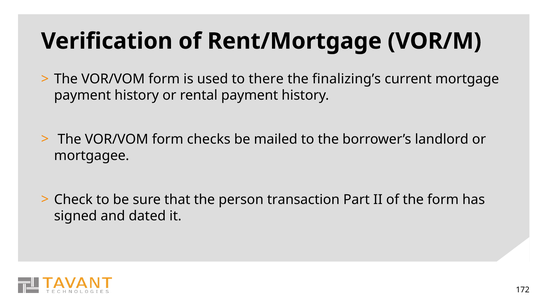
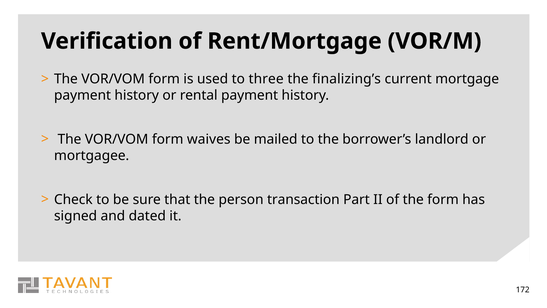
there: there -> three
checks: checks -> waives
